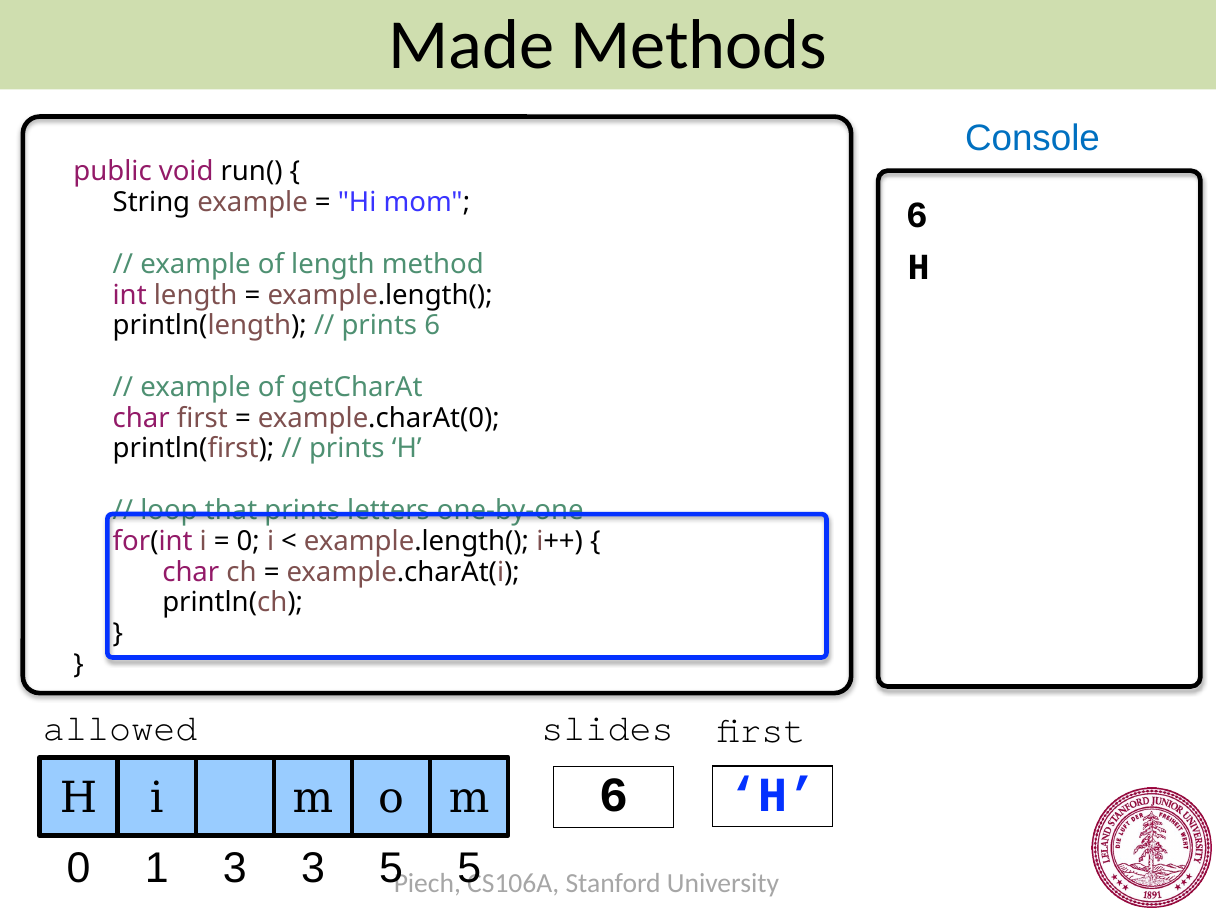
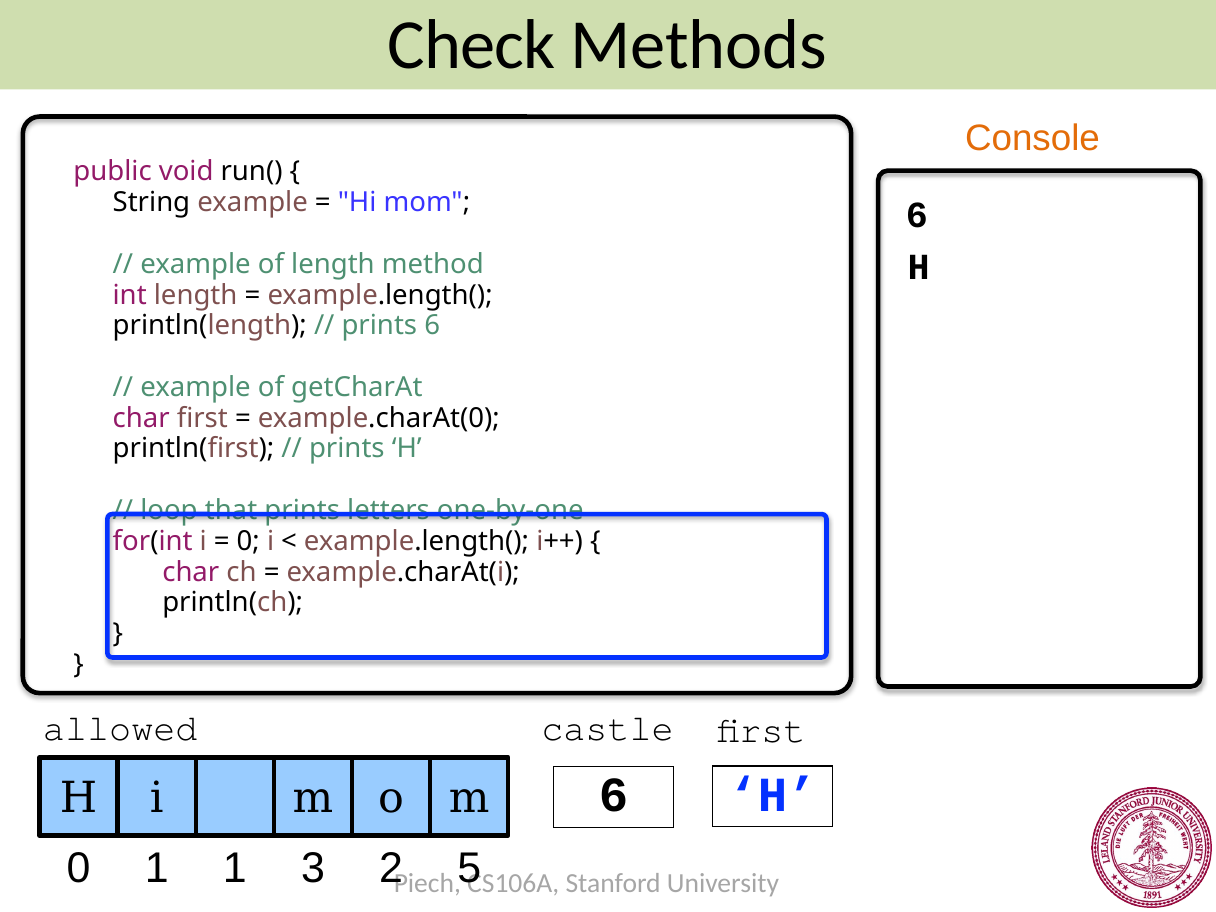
Made: Made -> Check
Console colour: blue -> orange
slides: slides -> castle
1 3: 3 -> 1
3 5: 5 -> 2
